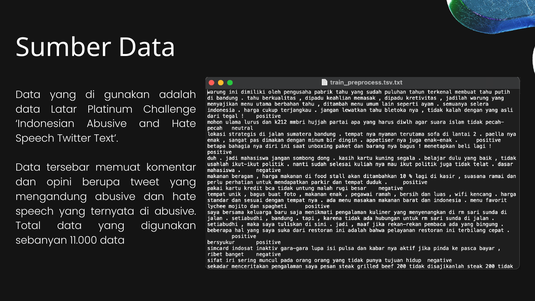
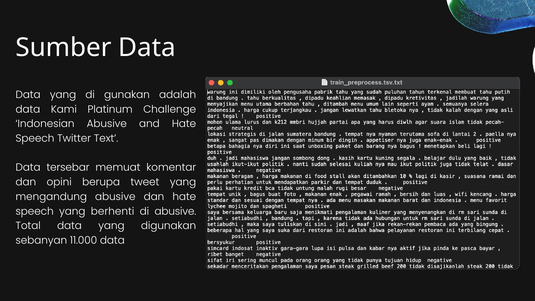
Latar: Latar -> Kami
ternyata: ternyata -> berhenti
